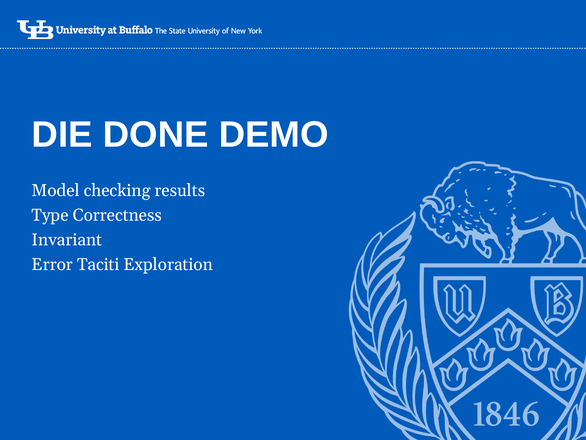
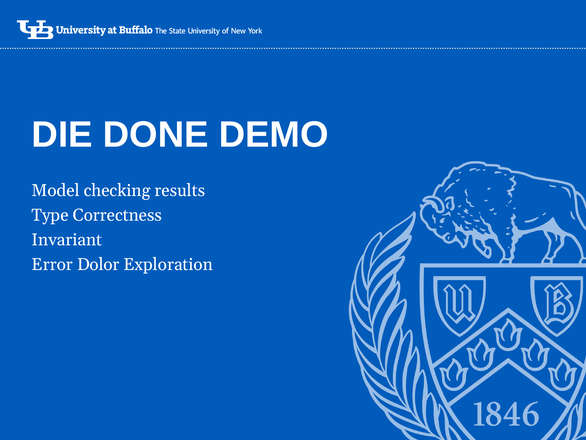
Taciti: Taciti -> Dolor
